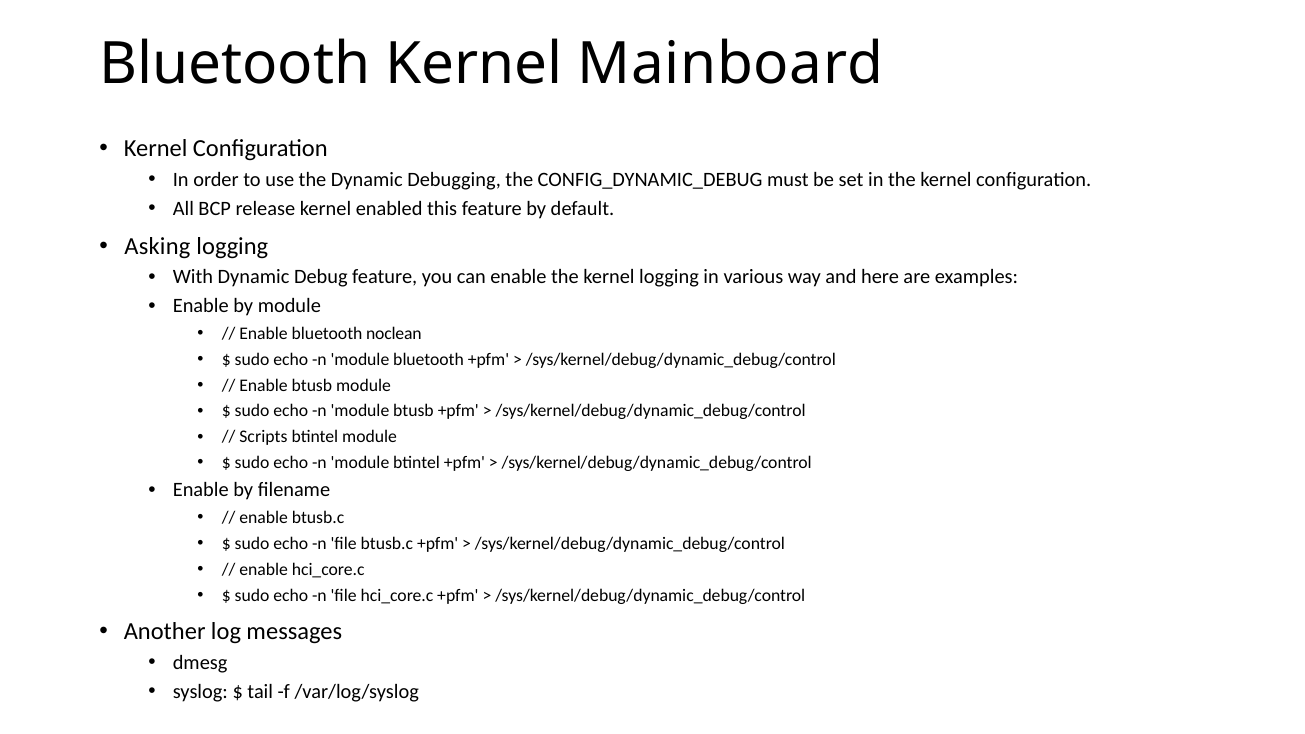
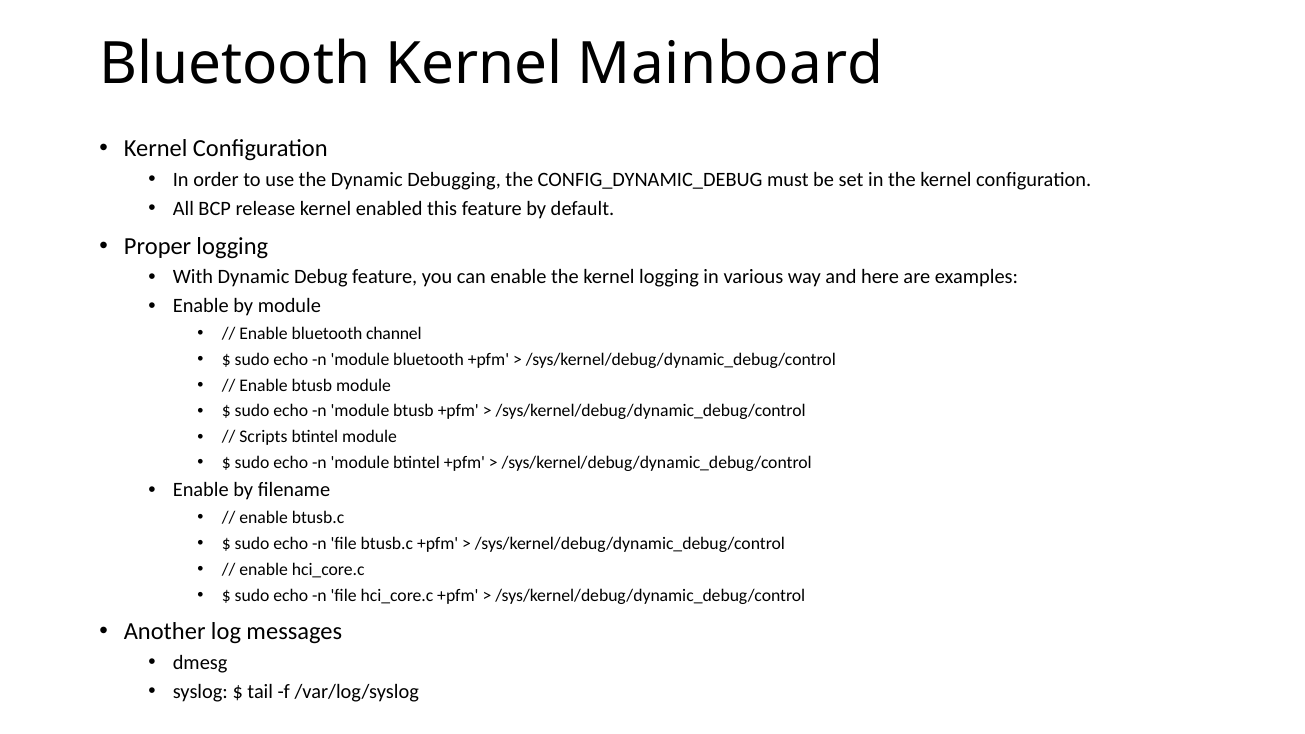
Asking: Asking -> Proper
noclean: noclean -> channel
